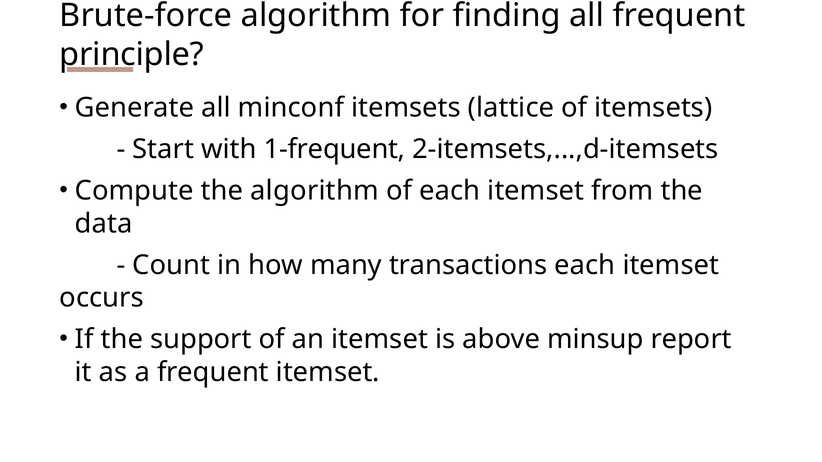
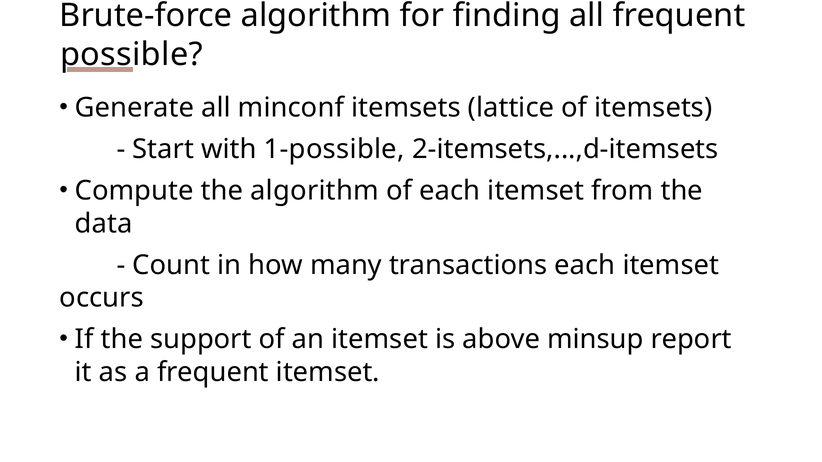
principle: principle -> possible
1-frequent: 1-frequent -> 1-possible
